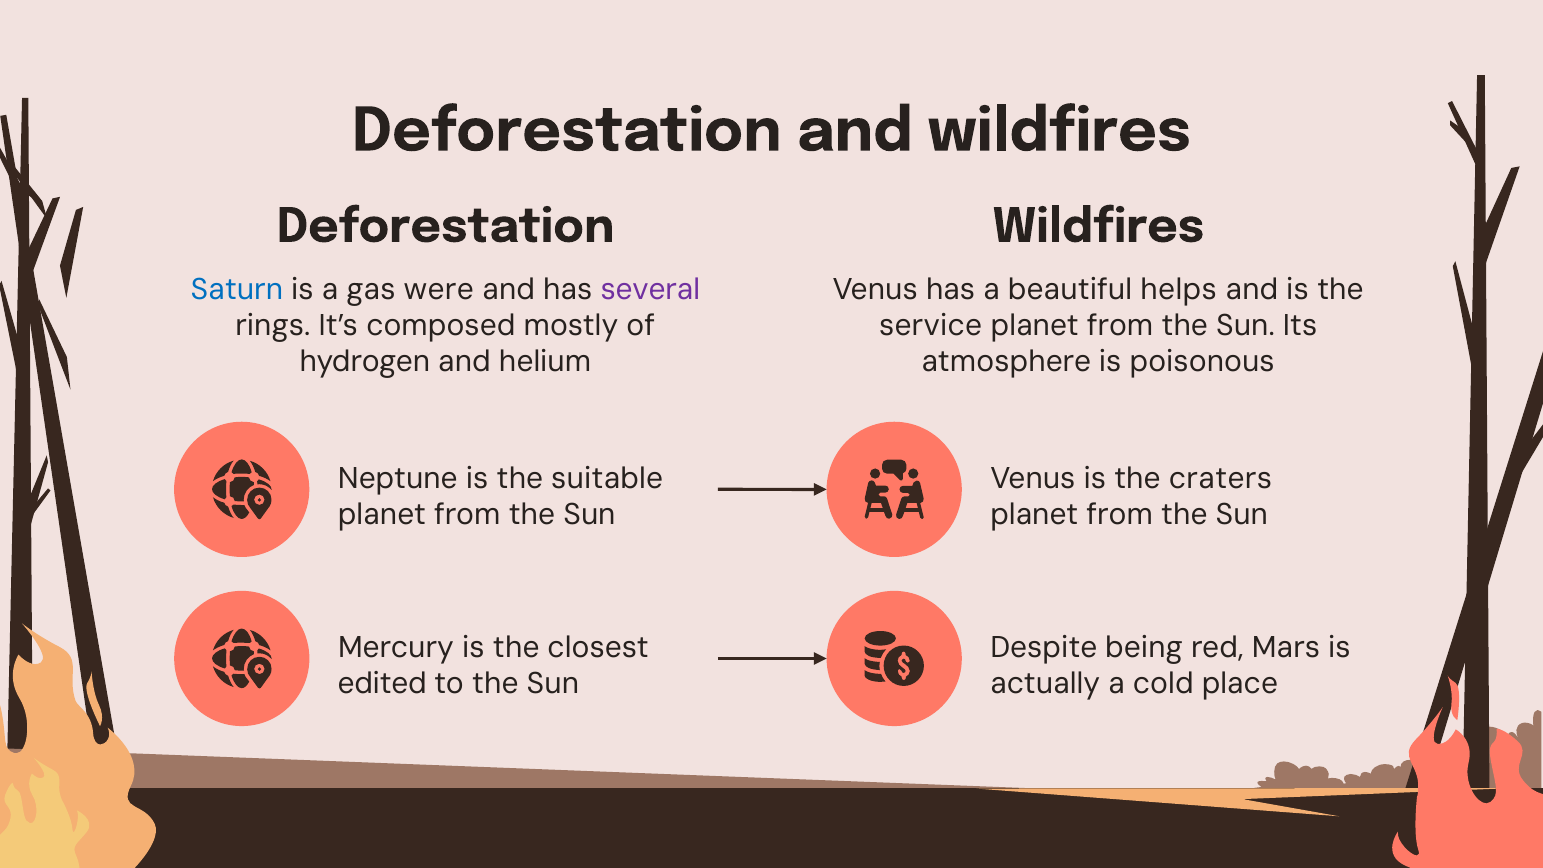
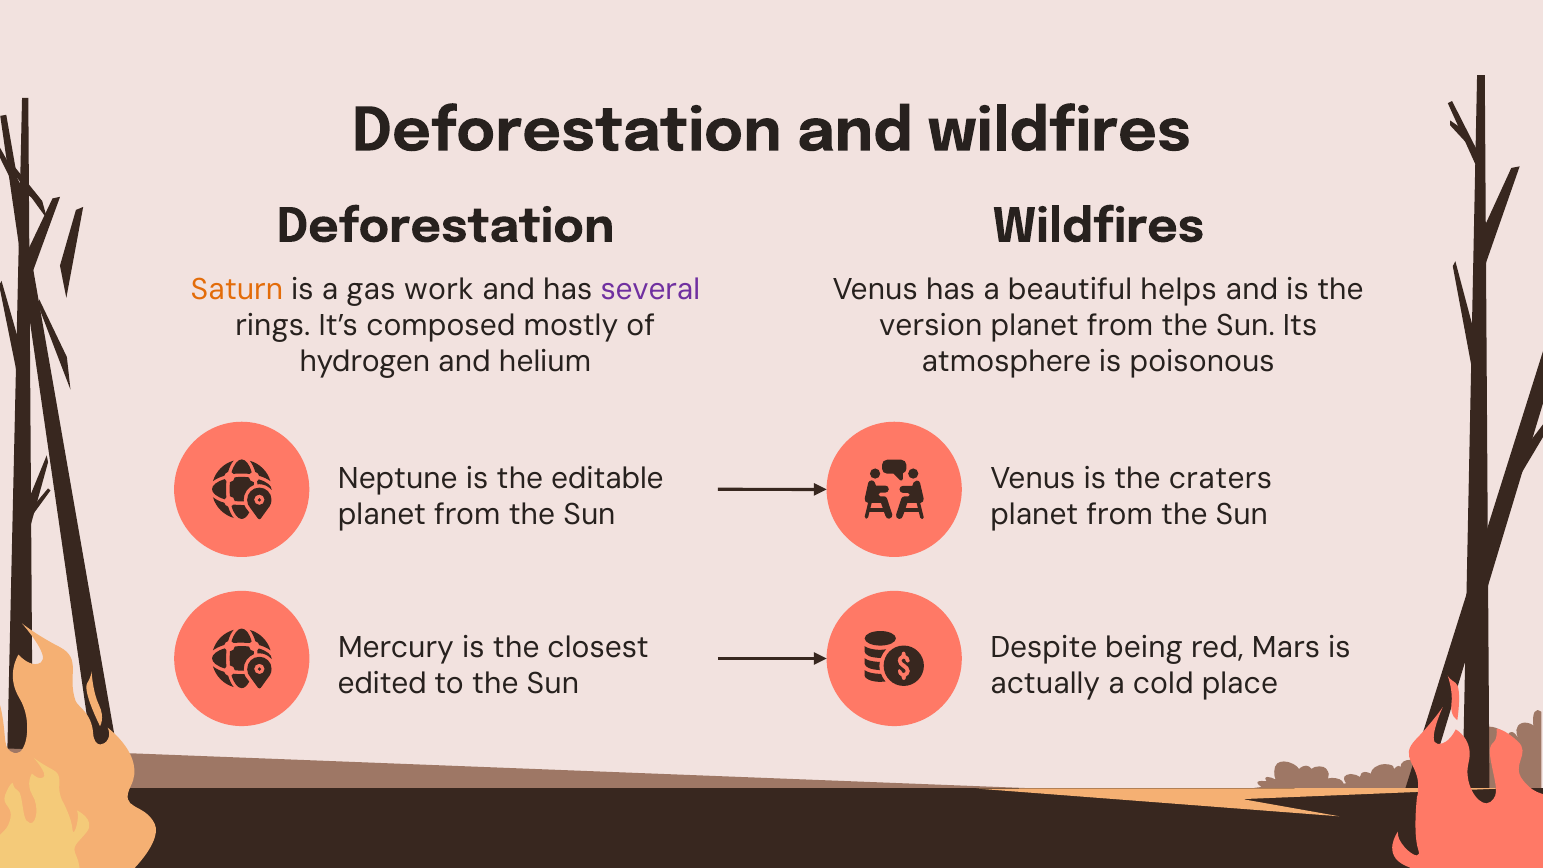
Saturn colour: blue -> orange
were: were -> work
service: service -> version
suitable: suitable -> editable
